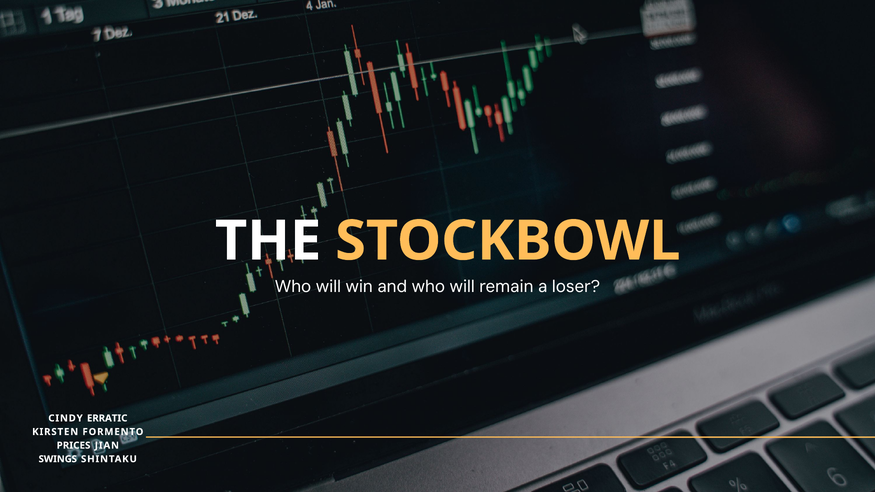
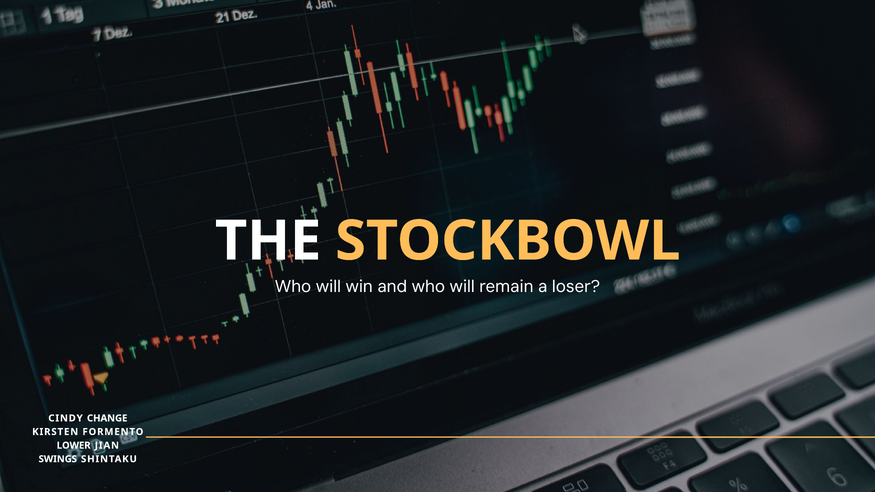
ERRATIC: ERRATIC -> CHANGE
PRICES: PRICES -> LOWER
